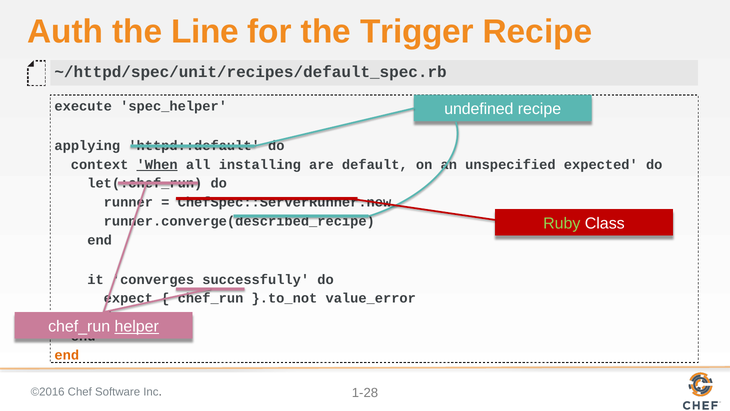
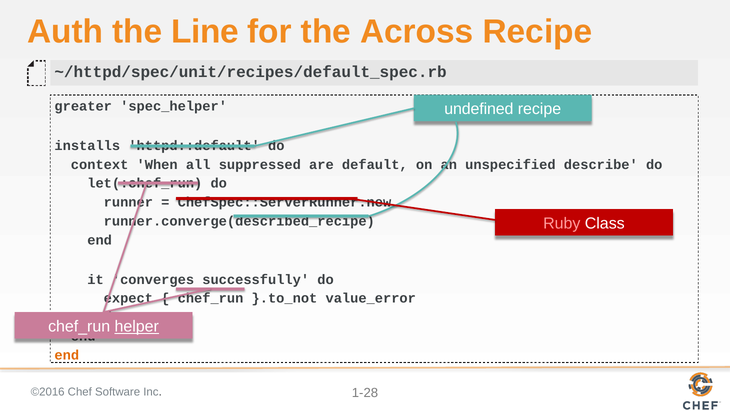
Trigger: Trigger -> Across
execute: execute -> greater
applying: applying -> installs
When underline: present -> none
installing: installing -> suppressed
expected: expected -> describe
Ruby colour: light green -> pink
